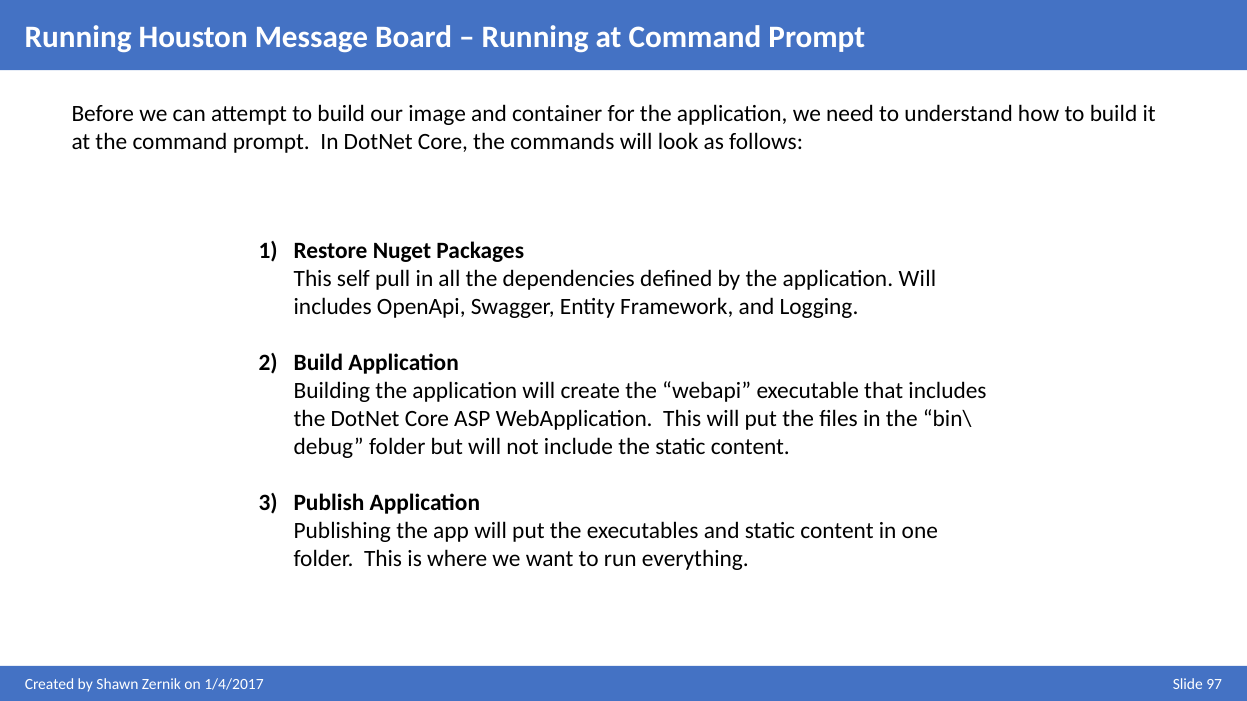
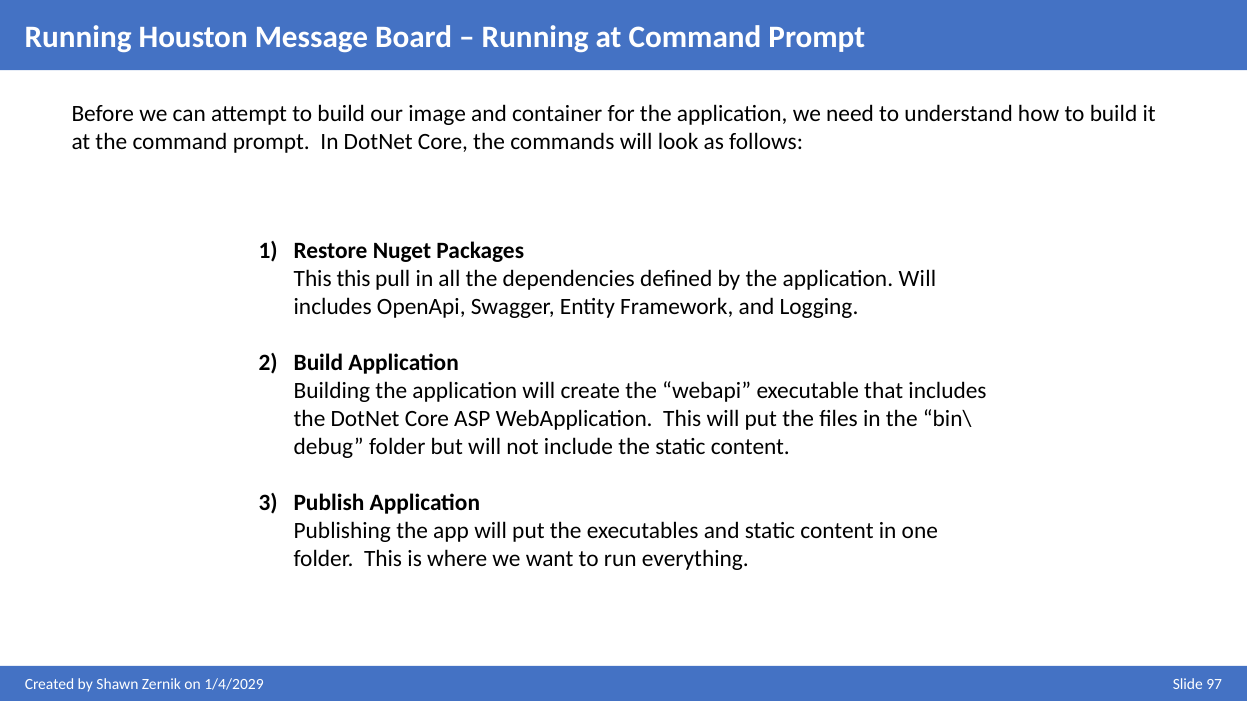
This self: self -> this
1/4/2017: 1/4/2017 -> 1/4/2029
